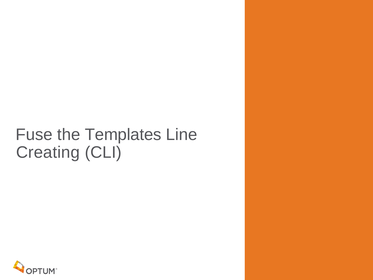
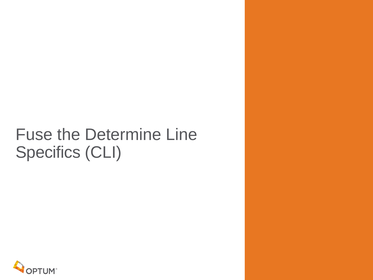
Templates: Templates -> Determine
Creating: Creating -> Specifics
